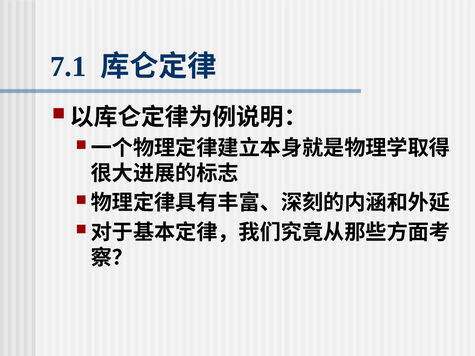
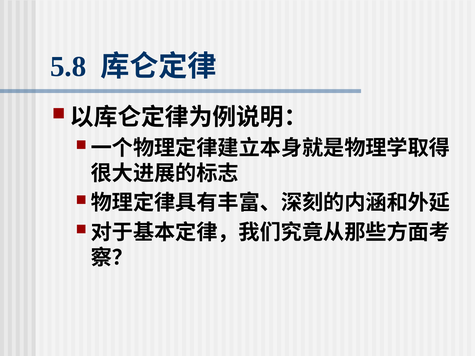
7.1: 7.1 -> 5.8
